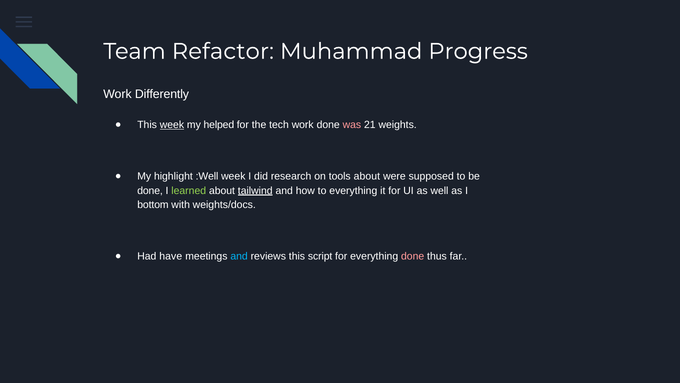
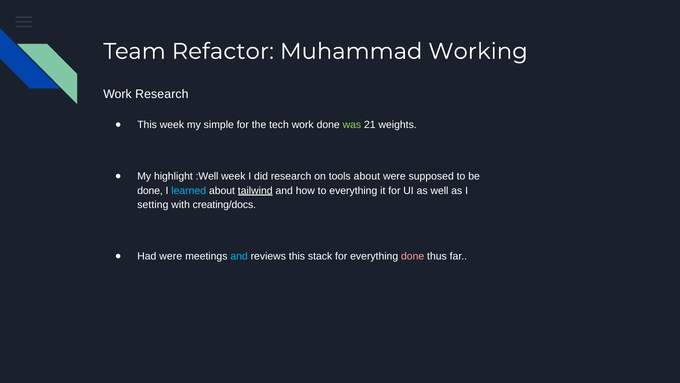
Progress: Progress -> Working
Work Differently: Differently -> Research
week at (172, 125) underline: present -> none
helped: helped -> simple
was colour: pink -> light green
learned colour: light green -> light blue
bottom: bottom -> setting
weights/docs: weights/docs -> creating/docs
Had have: have -> were
script: script -> stack
